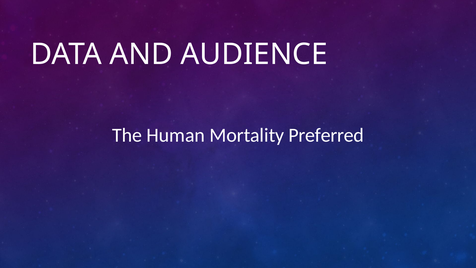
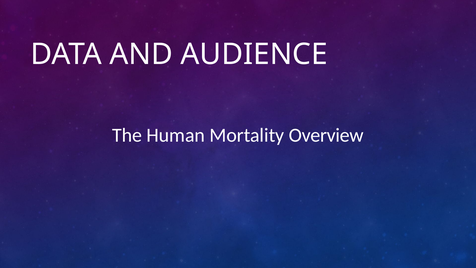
Preferred: Preferred -> Overview
